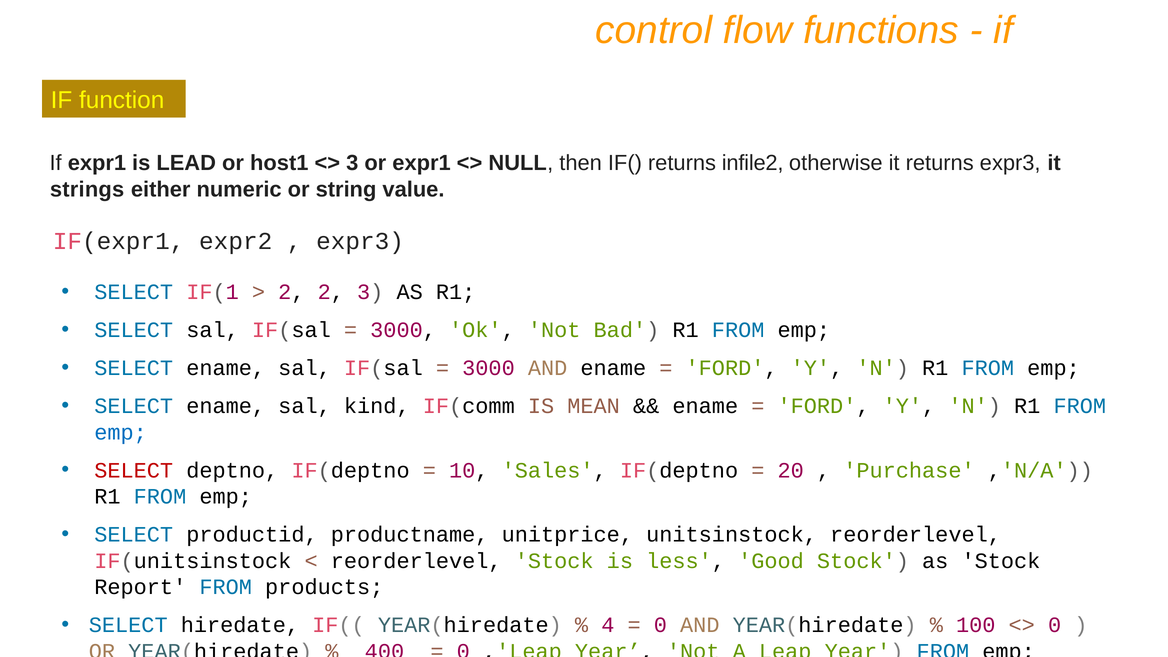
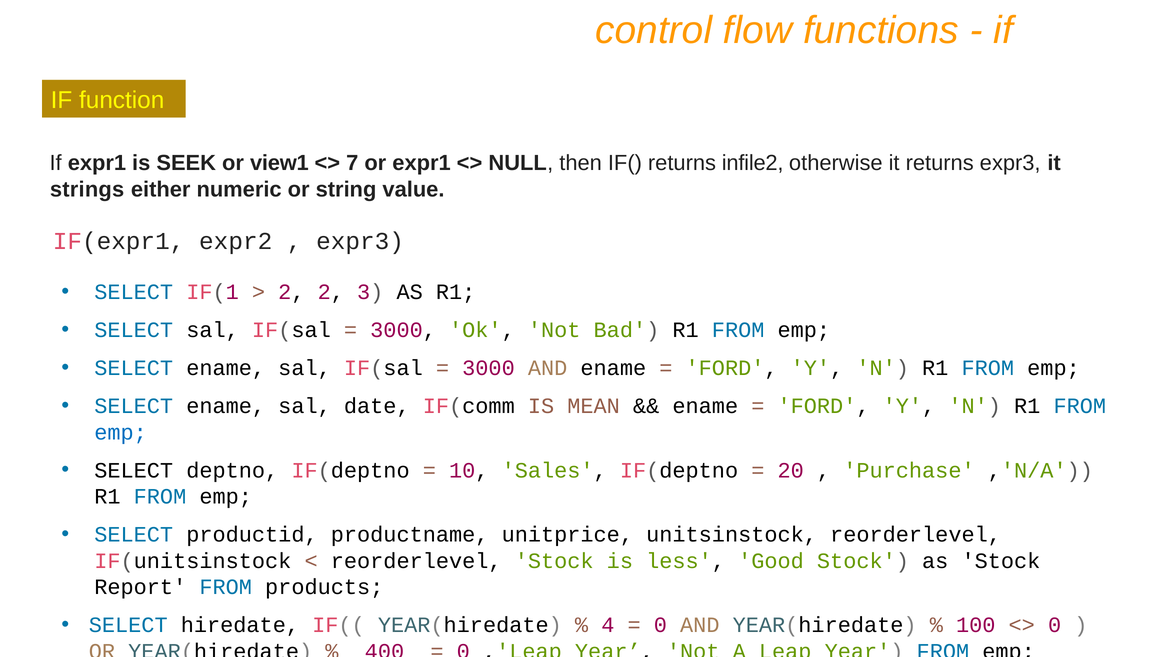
LEAD: LEAD -> SEEK
host1: host1 -> view1
3 at (352, 163): 3 -> 7
kind: kind -> date
SELECT at (134, 470) colour: red -> black
